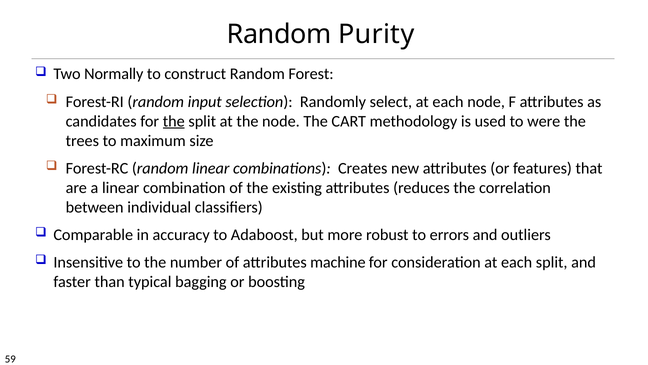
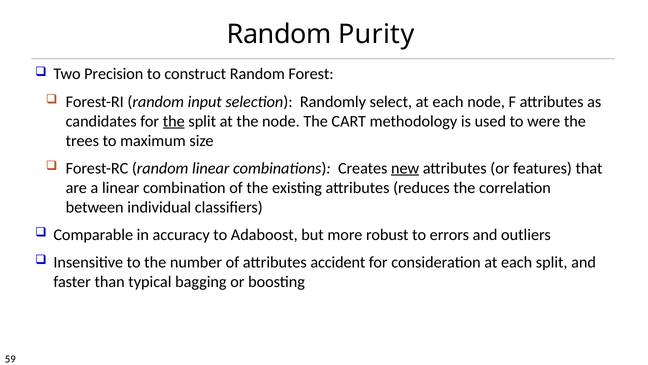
Normally: Normally -> Precision
new underline: none -> present
machine: machine -> accident
